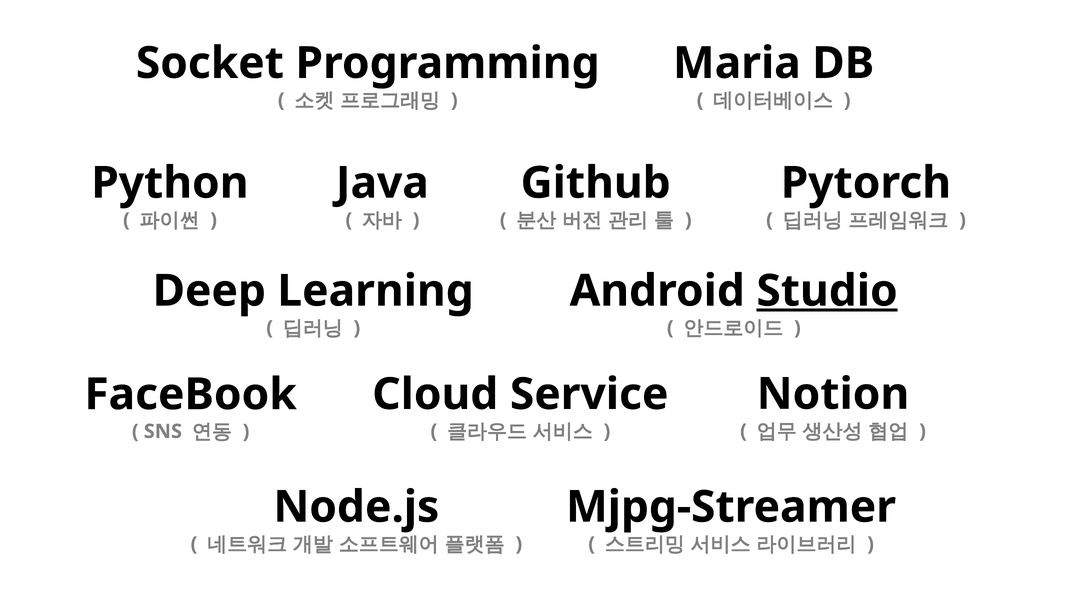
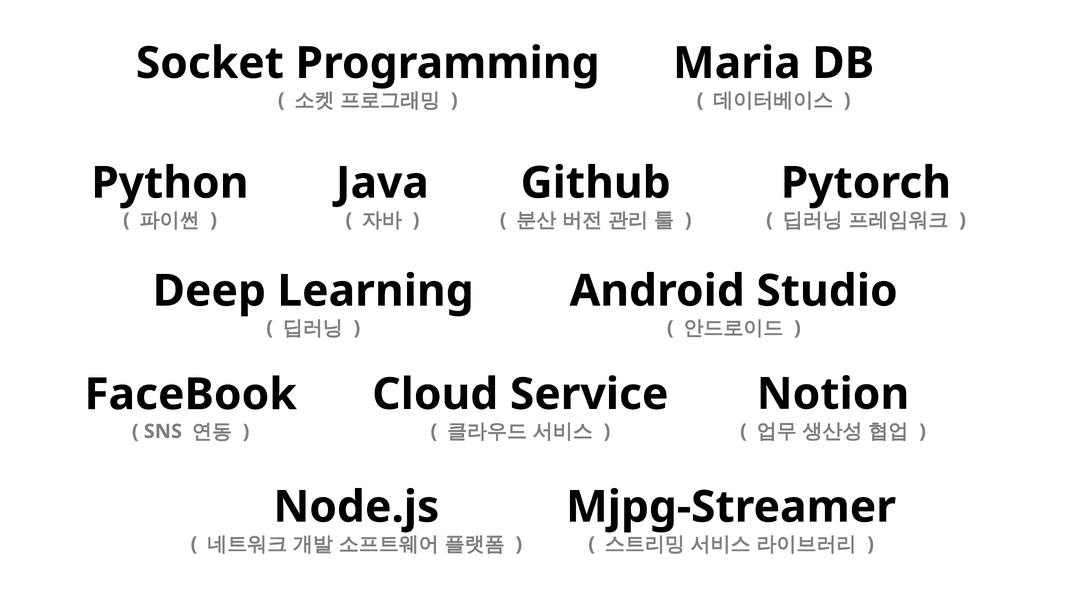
Studio underline: present -> none
